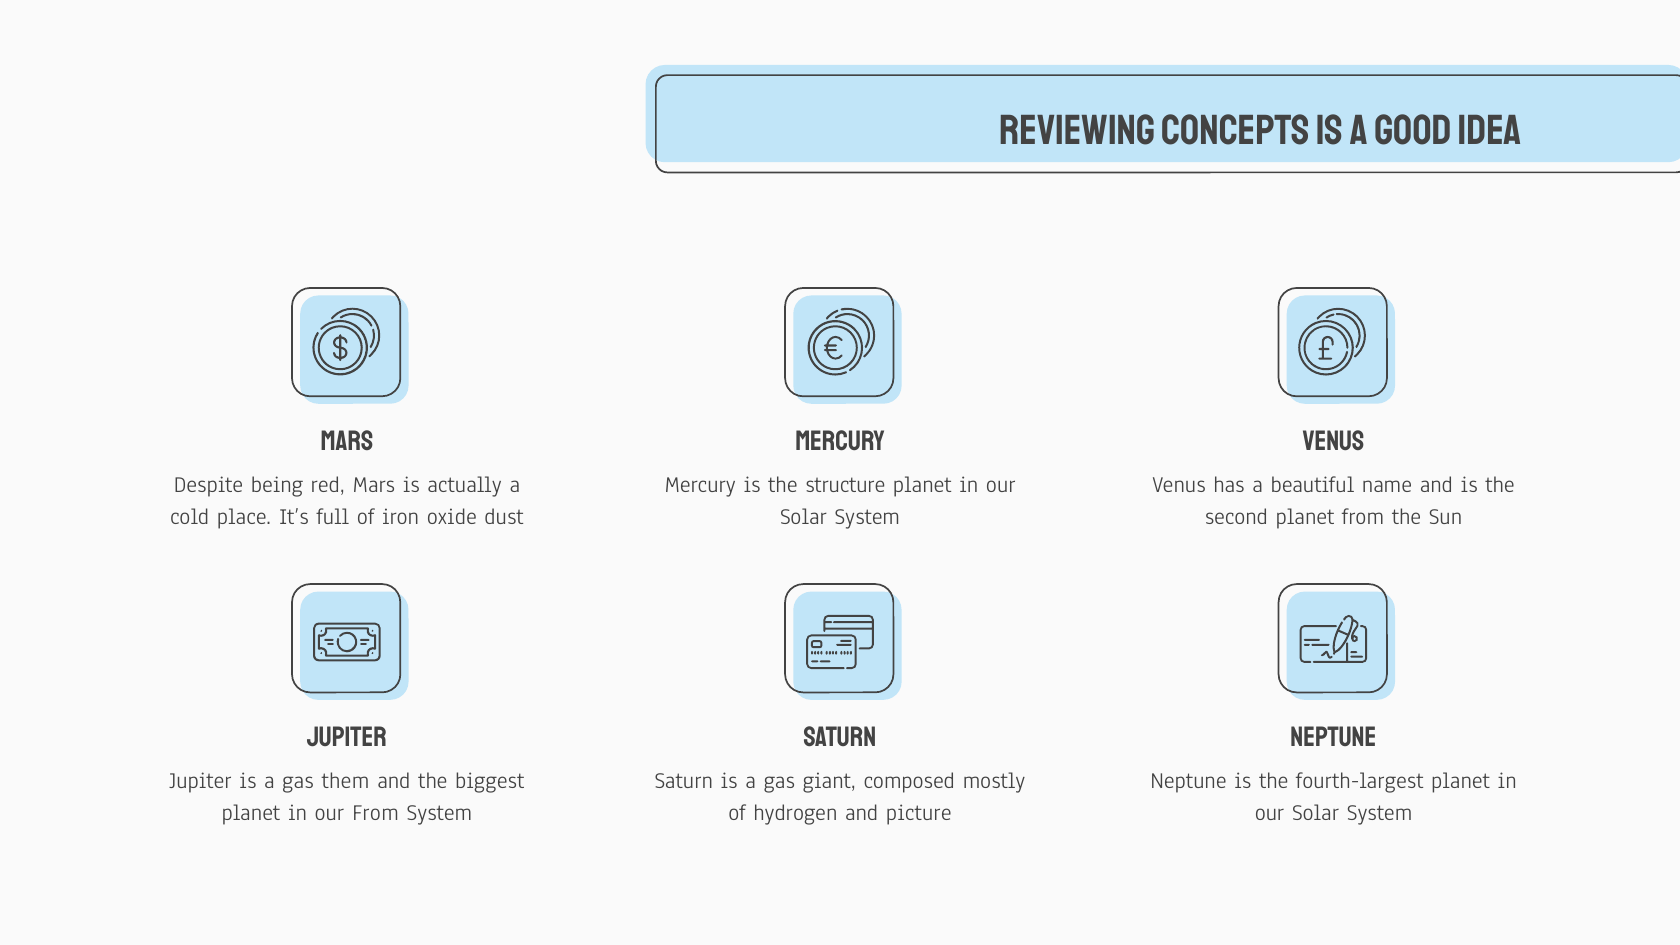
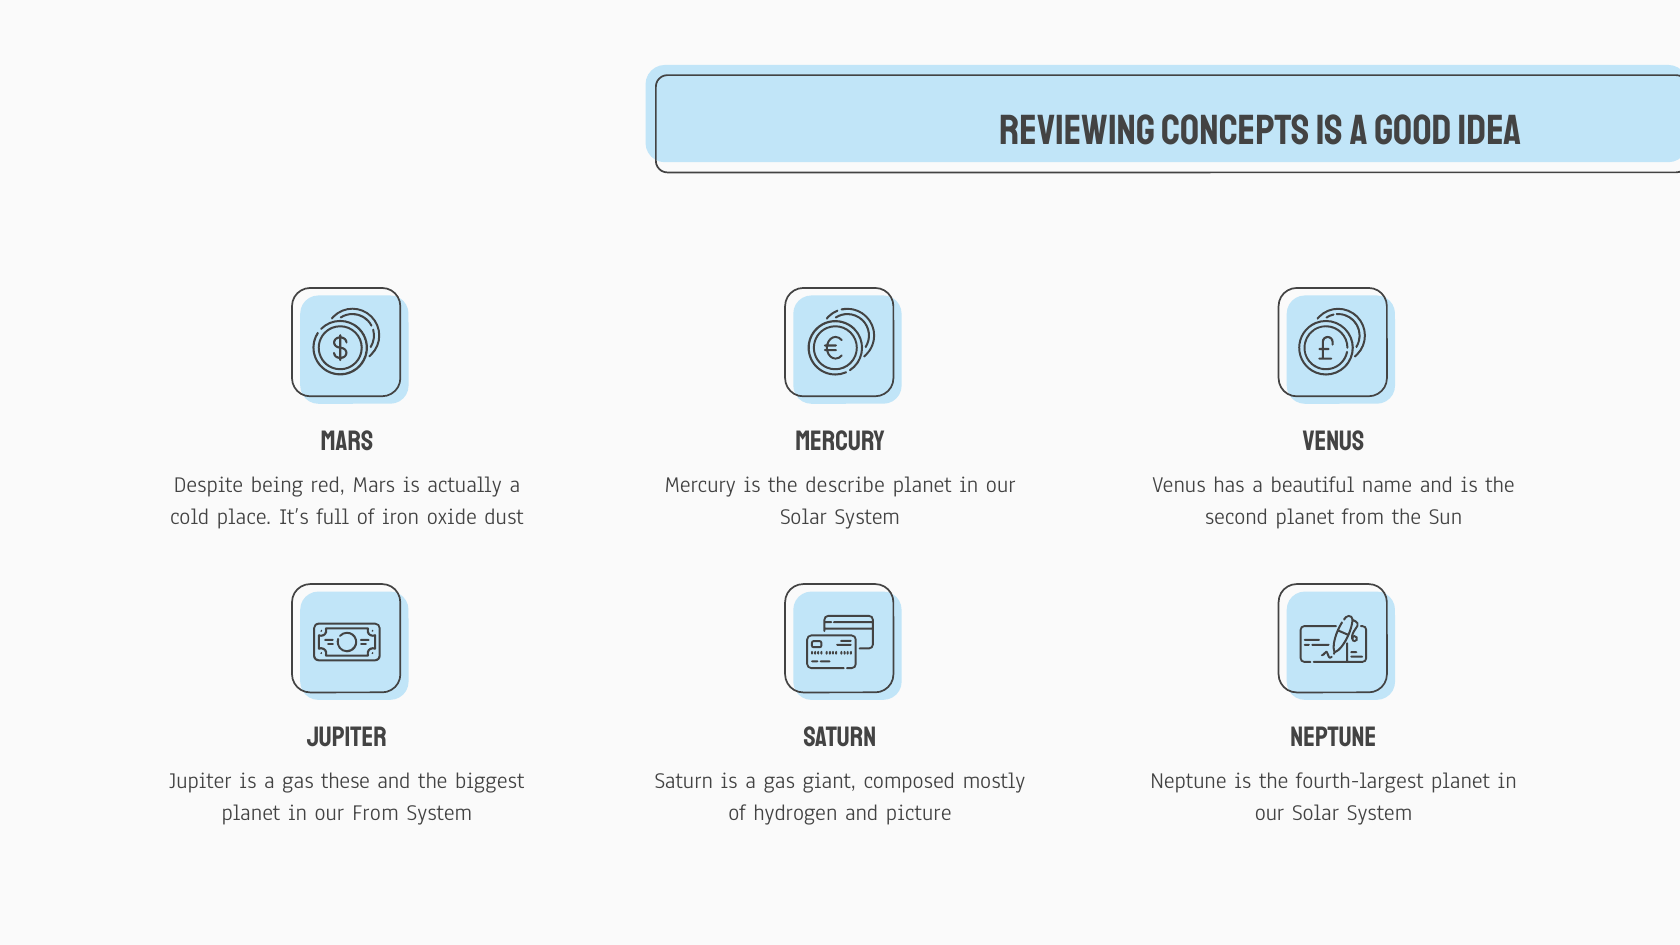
structure: structure -> describe
them: them -> these
